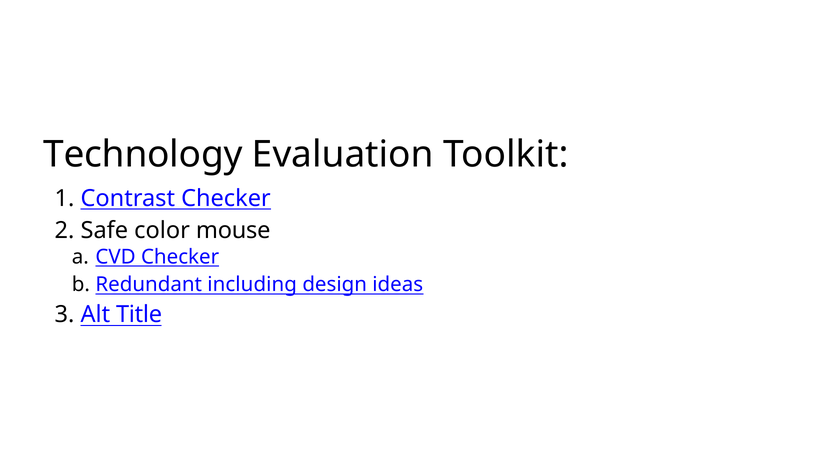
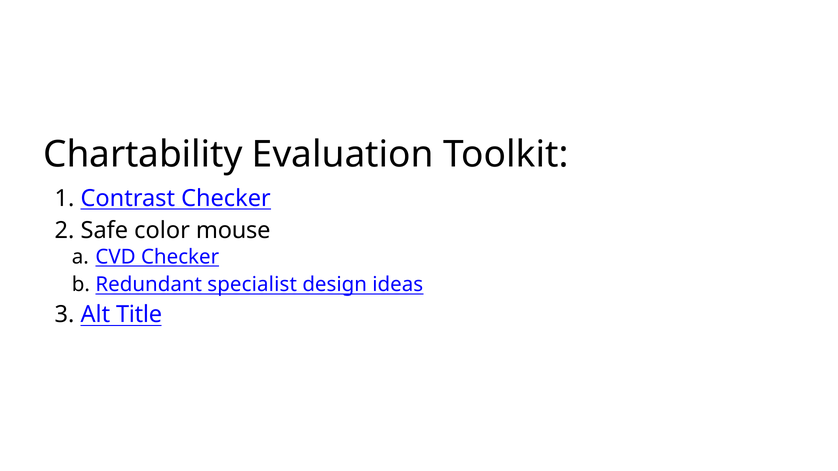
Technology: Technology -> Chartability
including: including -> specialist
